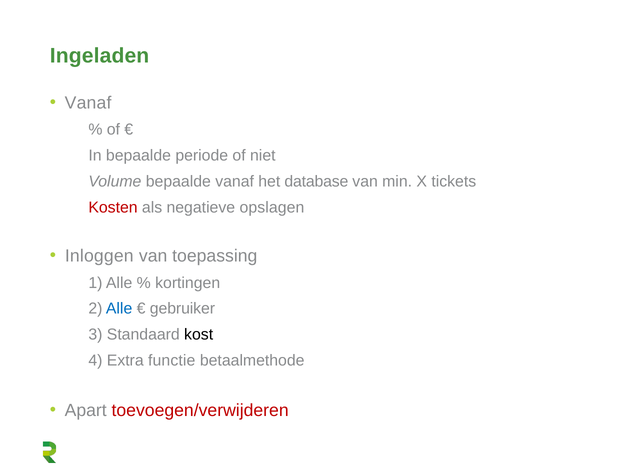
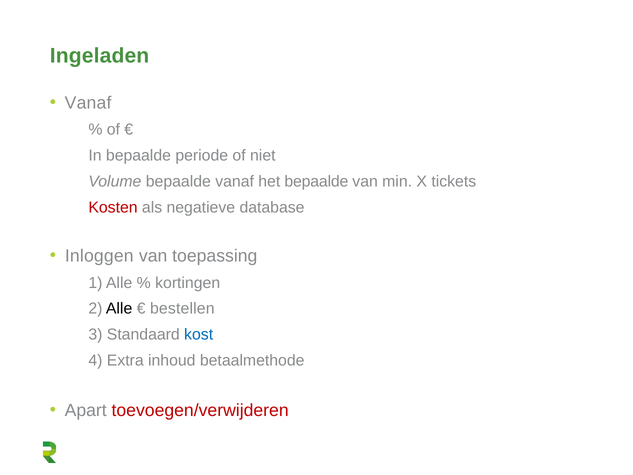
het database: database -> bepaalde
opslagen: opslagen -> database
Alle at (119, 309) colour: blue -> black
gebruiker: gebruiker -> bestellen
kost colour: black -> blue
functie: functie -> inhoud
